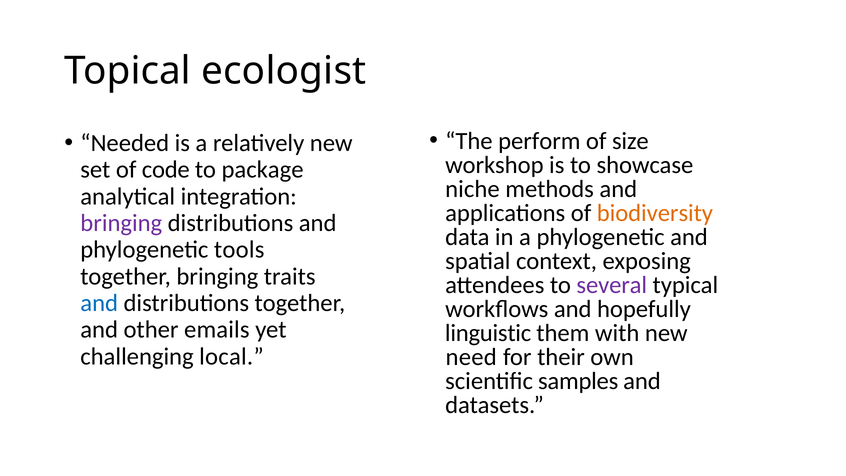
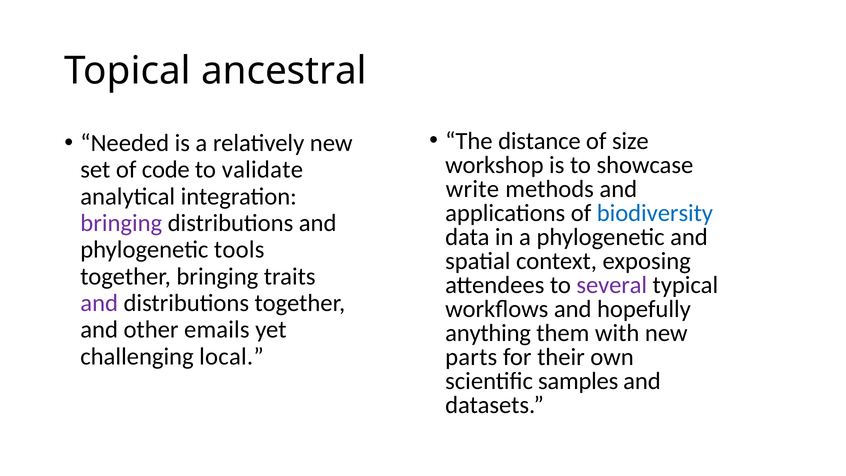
ecologist: ecologist -> ancestral
perform: perform -> distance
package: package -> validate
niche: niche -> write
biodiversity colour: orange -> blue
and at (99, 303) colour: blue -> purple
linguistic: linguistic -> anything
need: need -> parts
